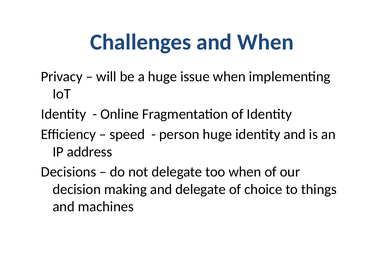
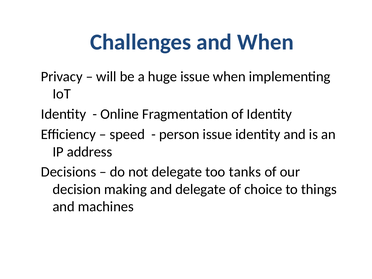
person huge: huge -> issue
too when: when -> tanks
